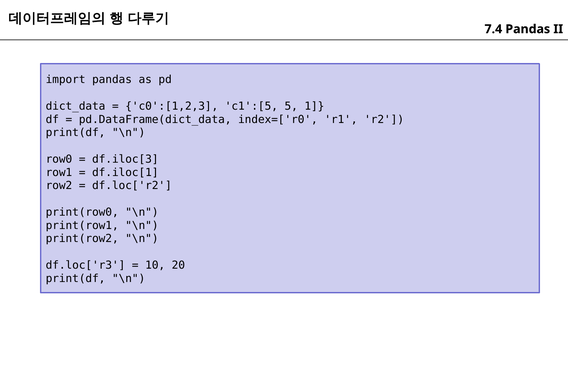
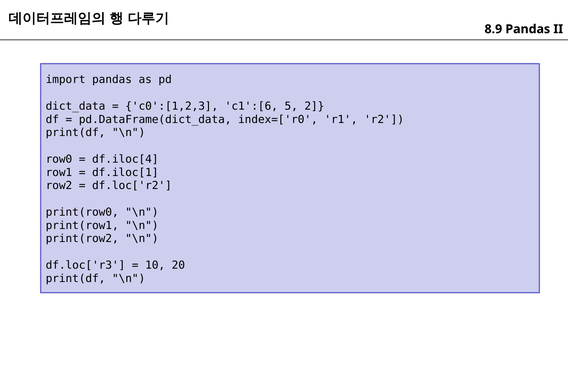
7.4: 7.4 -> 8.9
c1':[5: c1':[5 -> c1':[6
1: 1 -> 2
df.iloc[3: df.iloc[3 -> df.iloc[4
